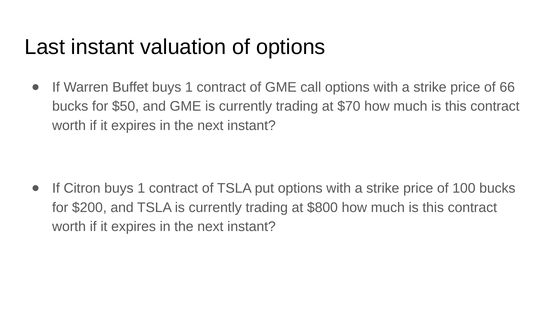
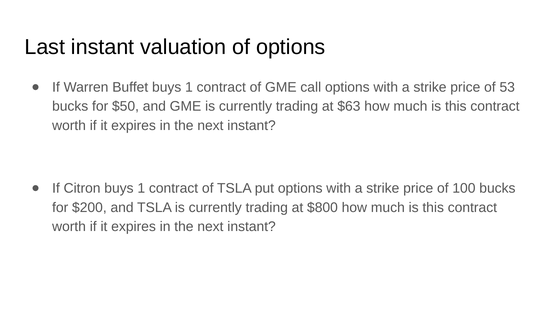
66: 66 -> 53
$70: $70 -> $63
